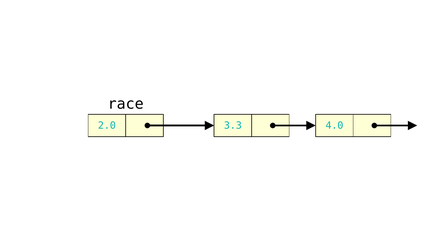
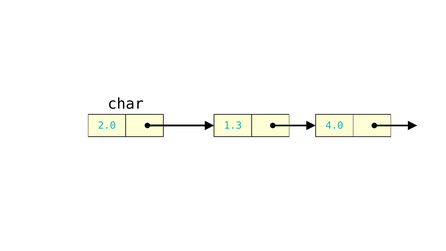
race: race -> char
3.3: 3.3 -> 1.3
